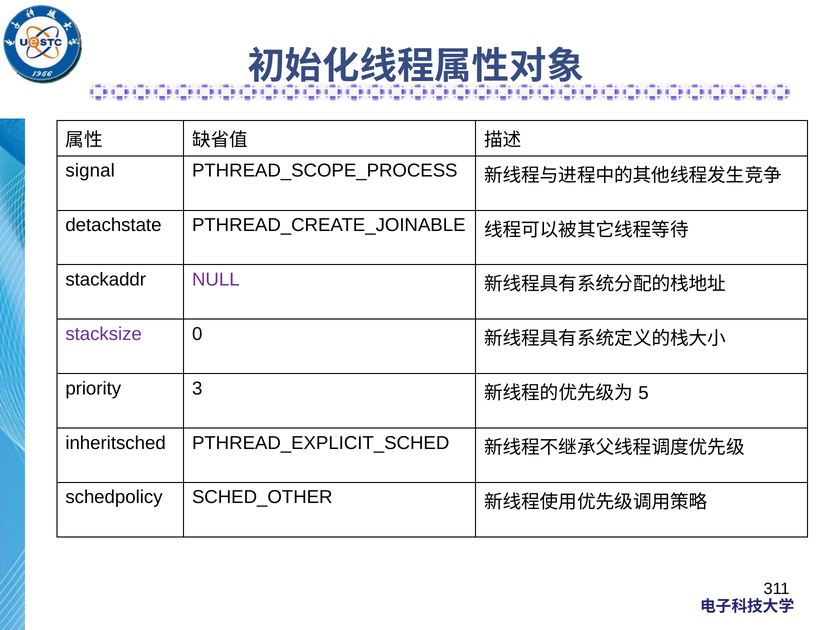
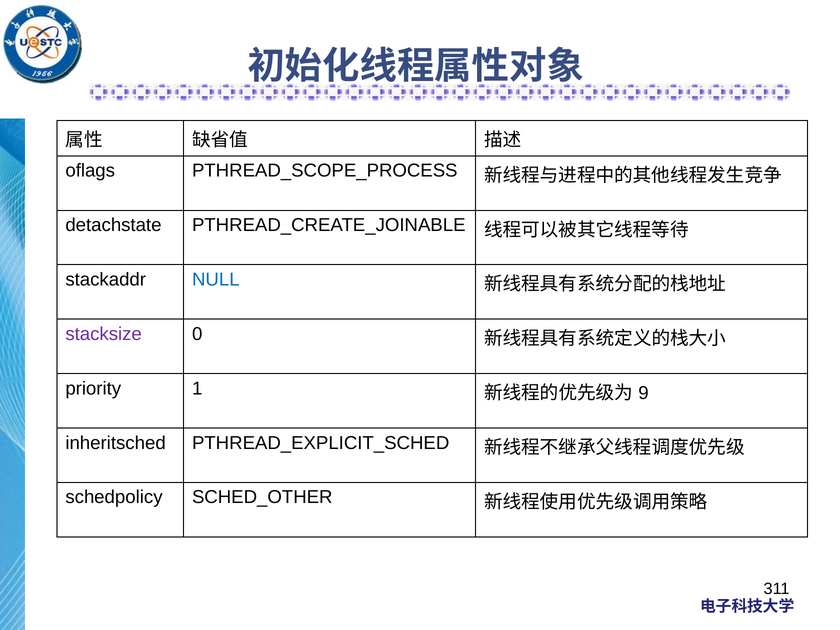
signal: signal -> oflags
NULL colour: purple -> blue
3: 3 -> 1
5: 5 -> 9
